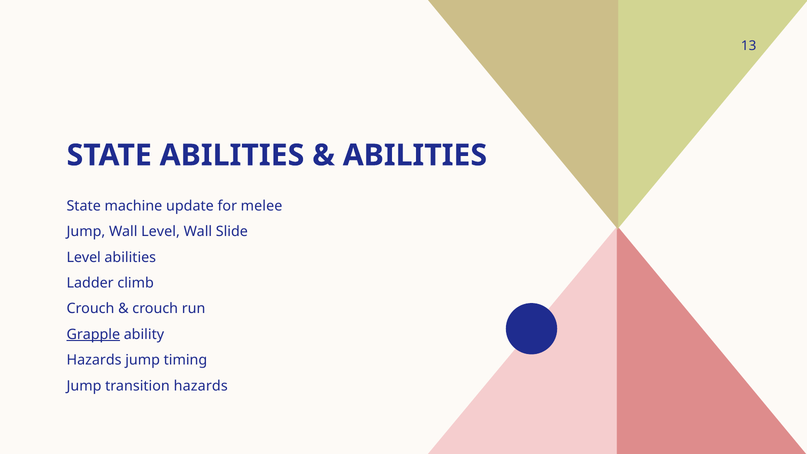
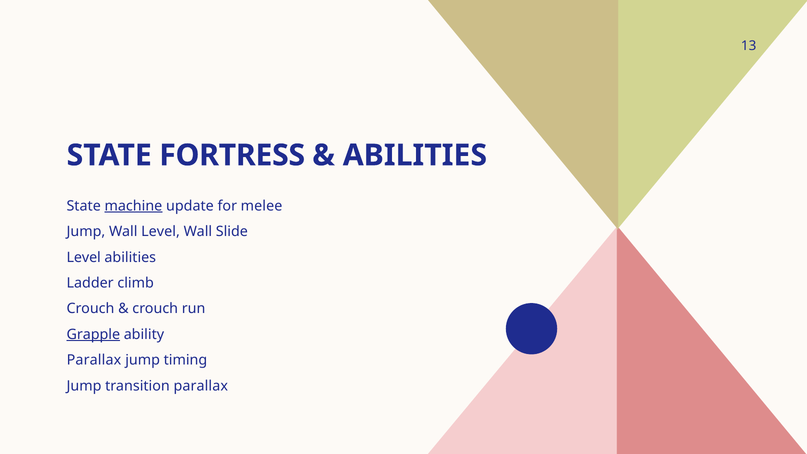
STATE ABILITIES: ABILITIES -> FORTRESS
machine underline: none -> present
Hazards at (94, 360): Hazards -> Parallax
transition hazards: hazards -> parallax
